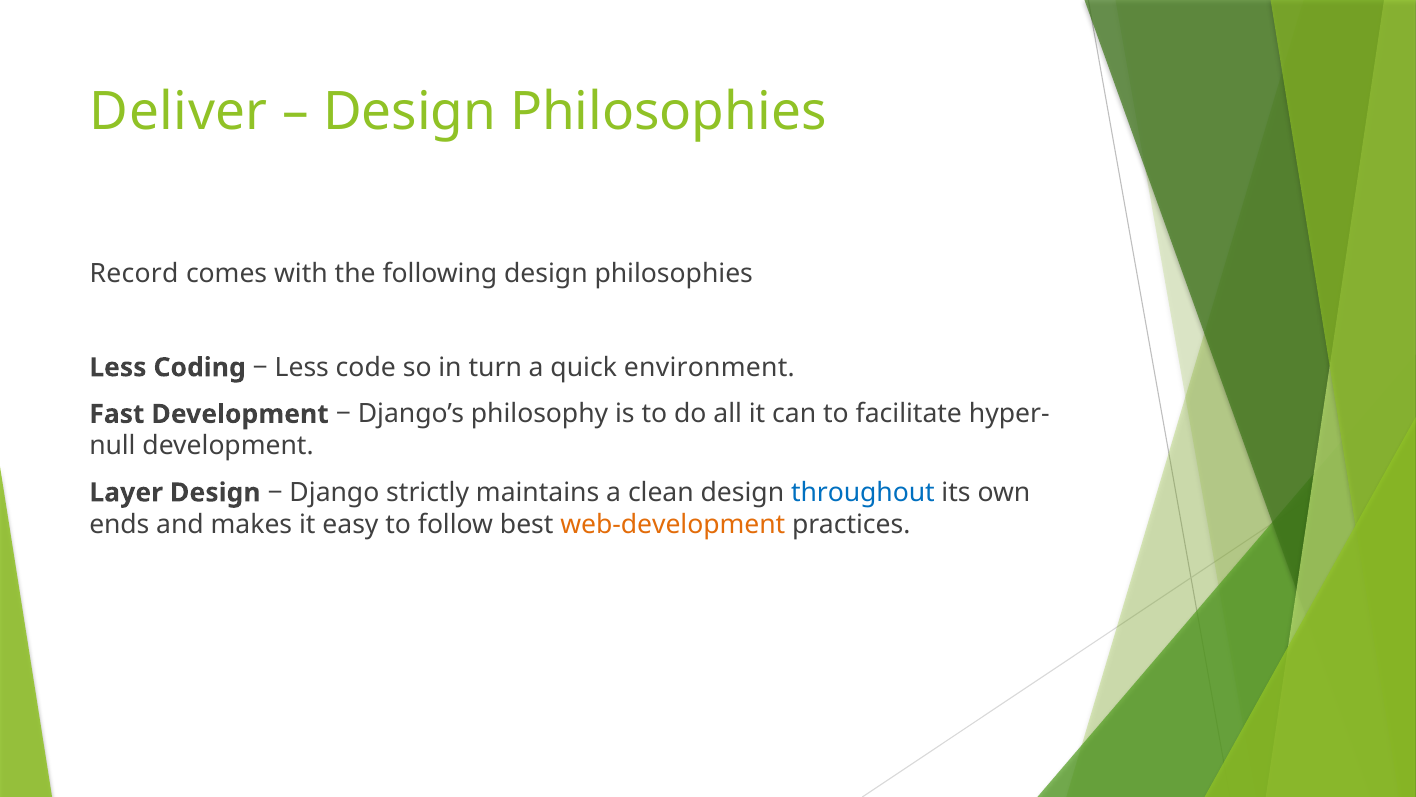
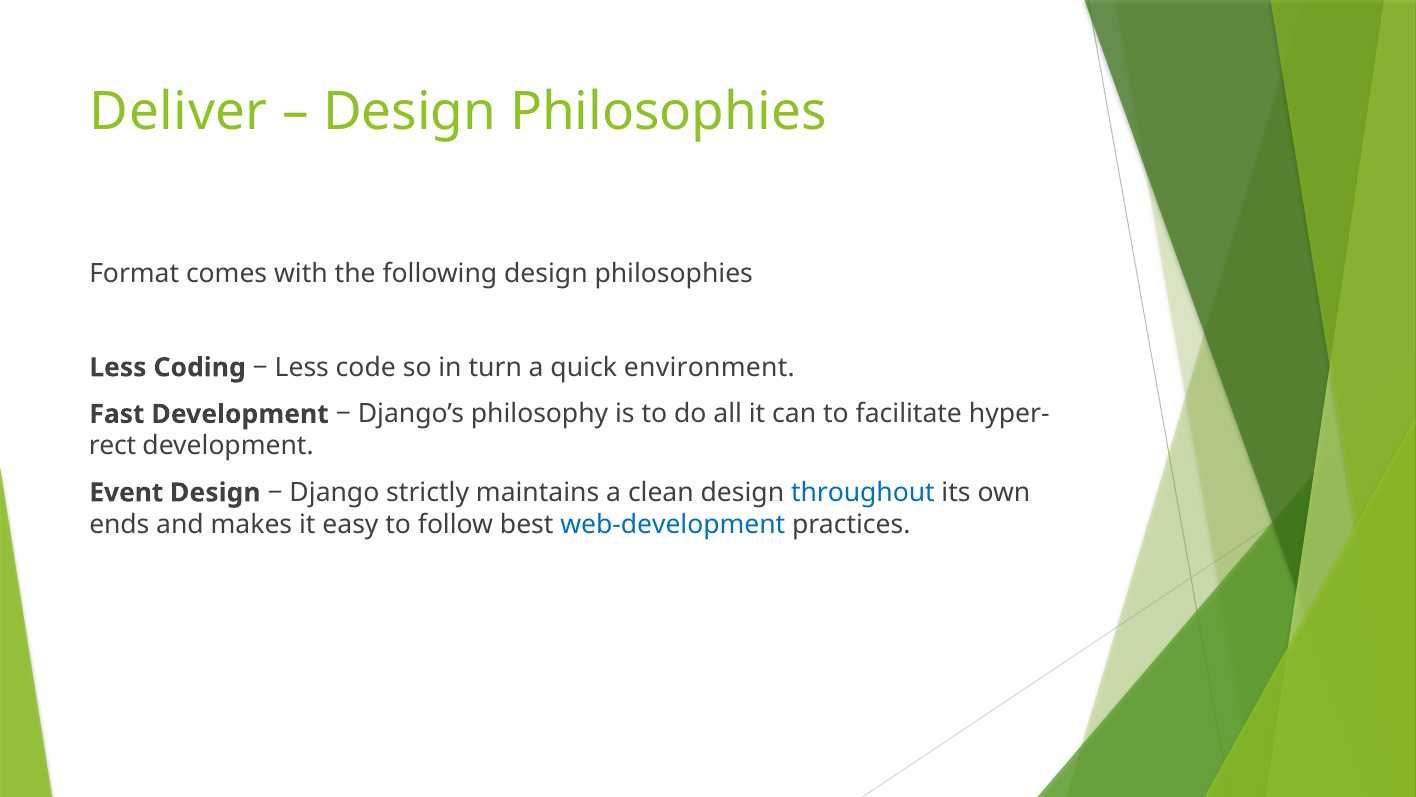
Record: Record -> Format
null: null -> rect
Layer: Layer -> Event
web-development colour: orange -> blue
